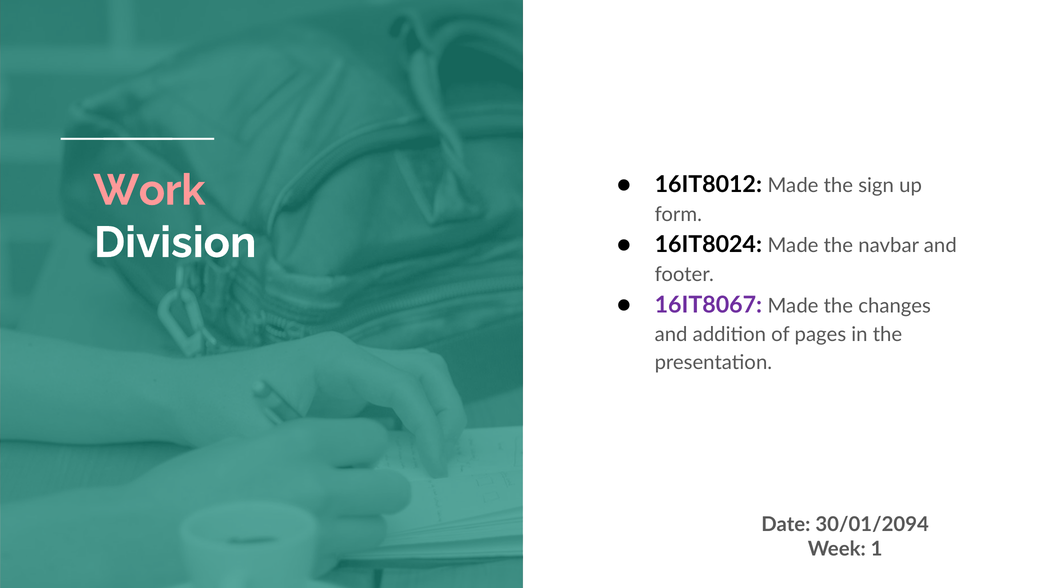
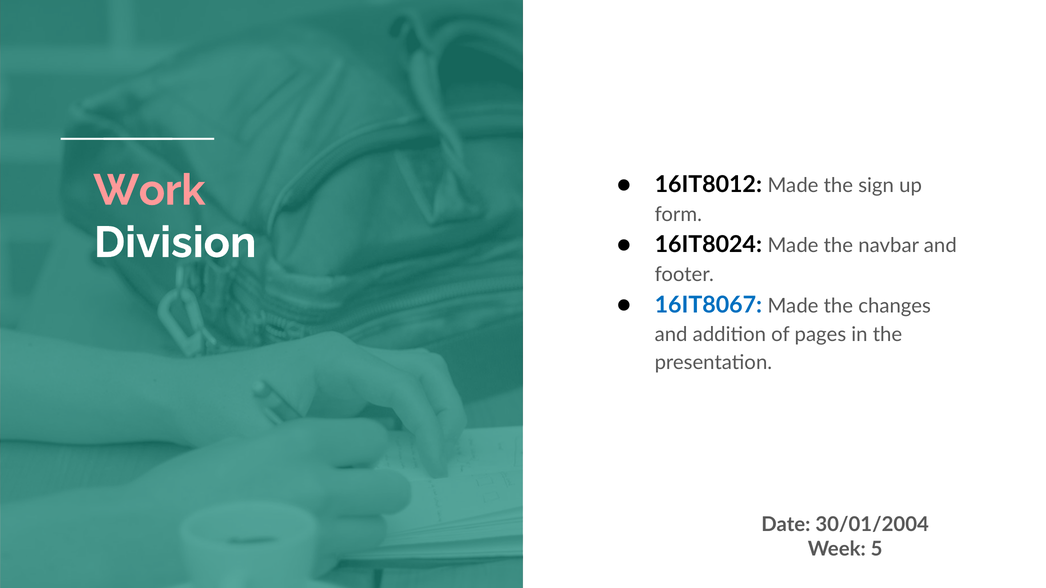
16IT8067 colour: purple -> blue
30/01/2094: 30/01/2094 -> 30/01/2004
1: 1 -> 5
